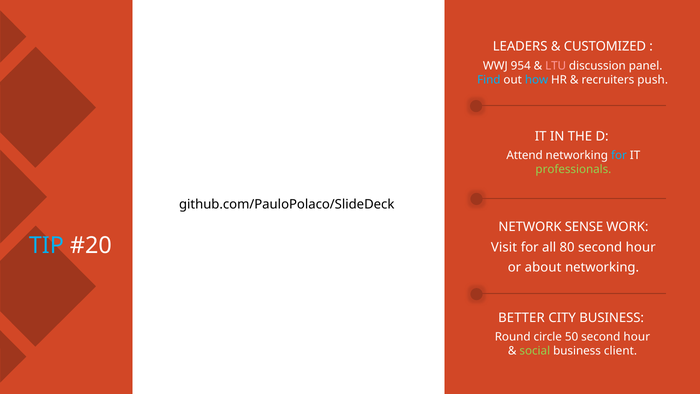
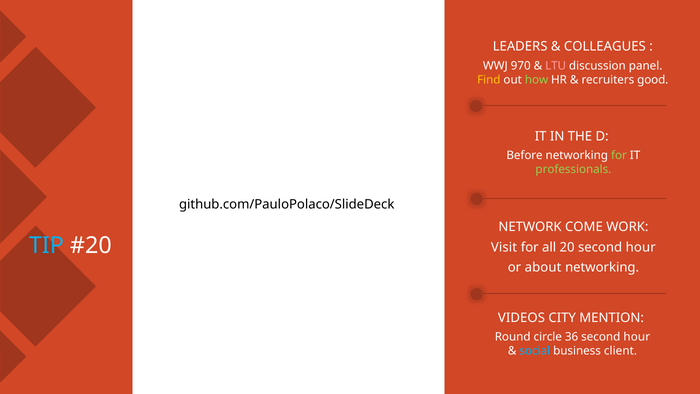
CUSTOMIZED: CUSTOMIZED -> COLLEAGUES
954: 954 -> 970
Find colour: light blue -> yellow
how colour: light blue -> light green
push: push -> good
Attend: Attend -> Before
for at (619, 155) colour: light blue -> light green
SENSE: SENSE -> COME
80: 80 -> 20
BETTER: BETTER -> VIDEOS
CITY BUSINESS: BUSINESS -> MENTION
50: 50 -> 36
social colour: light green -> light blue
